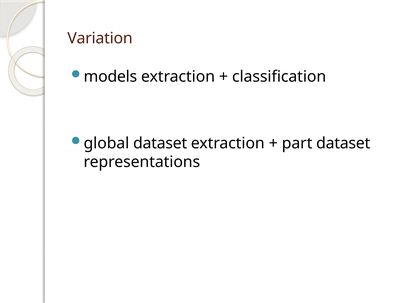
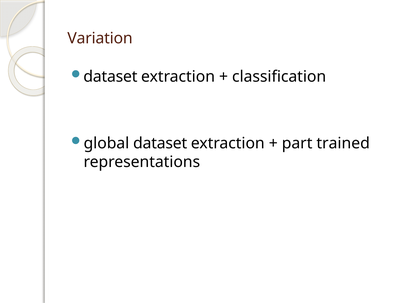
models at (110, 76): models -> dataset
part dataset: dataset -> trained
